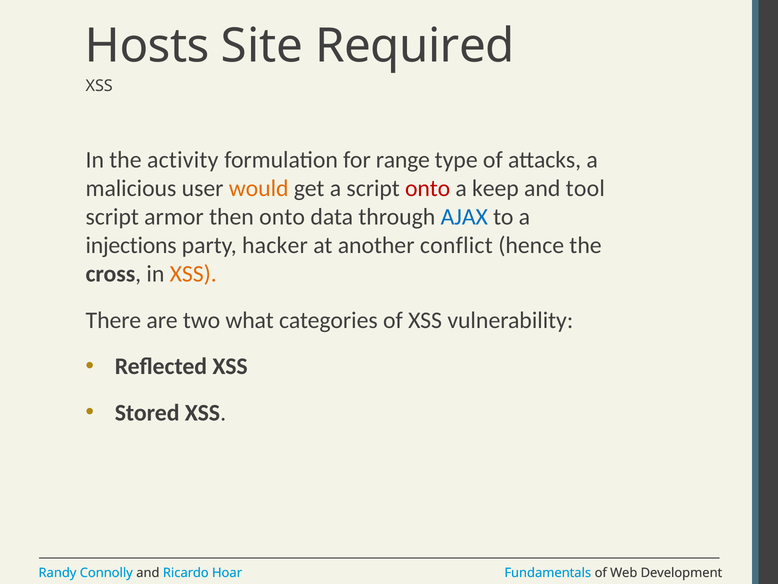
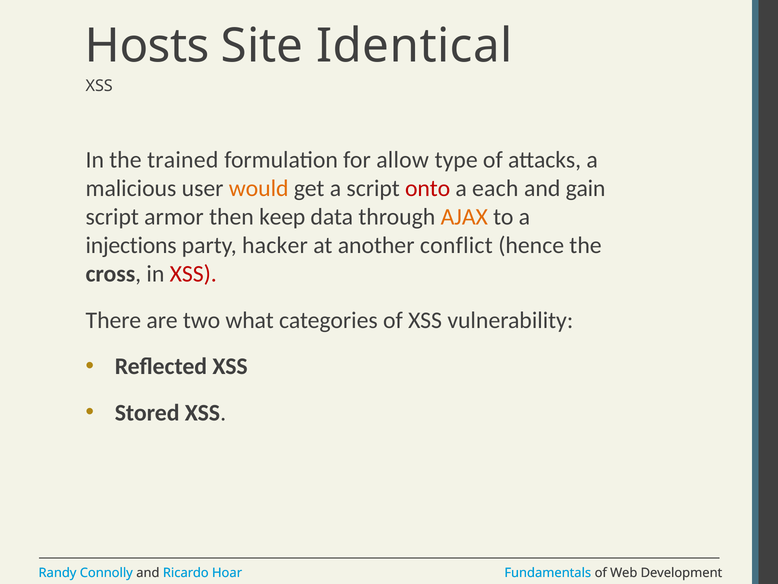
Required: Required -> Identical
activity: activity -> trained
range: range -> allow
keep: keep -> each
tool: tool -> gain
then onto: onto -> keep
AJAX colour: blue -> orange
XSS at (193, 274) colour: orange -> red
